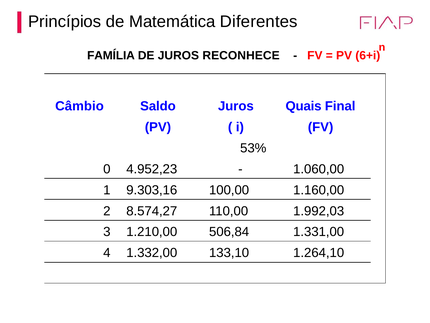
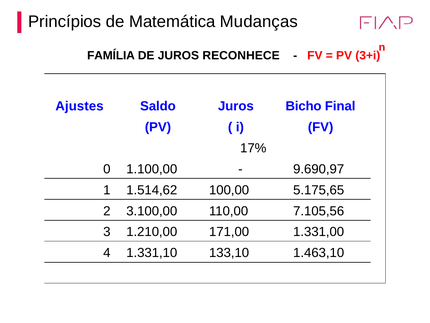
Diferentes: Diferentes -> Mudanças
6+i: 6+i -> 3+i
Câmbio: Câmbio -> Ajustes
Quais: Quais -> Bicho
53%: 53% -> 17%
4.952,23: 4.952,23 -> 1.100,00
1.060,00: 1.060,00 -> 9.690,97
9.303,16: 9.303,16 -> 1.514,62
1.160,00: 1.160,00 -> 5.175,65
8.574,27: 8.574,27 -> 3.100,00
1.992,03: 1.992,03 -> 7.105,56
506,84: 506,84 -> 171,00
1.332,00: 1.332,00 -> 1.331,10
1.264,10: 1.264,10 -> 1.463,10
